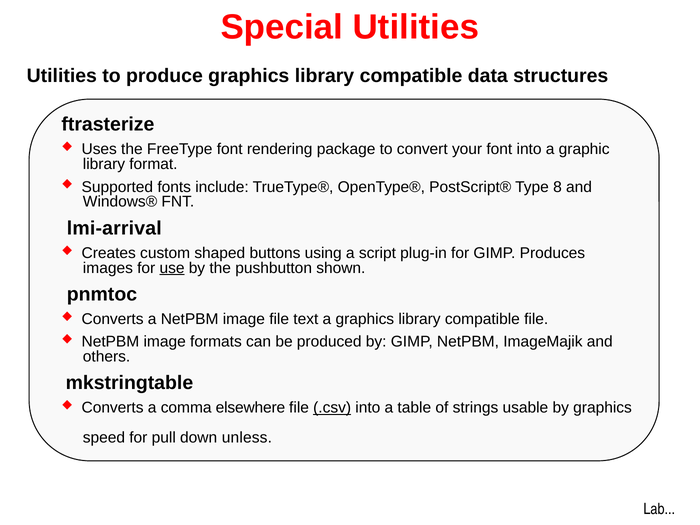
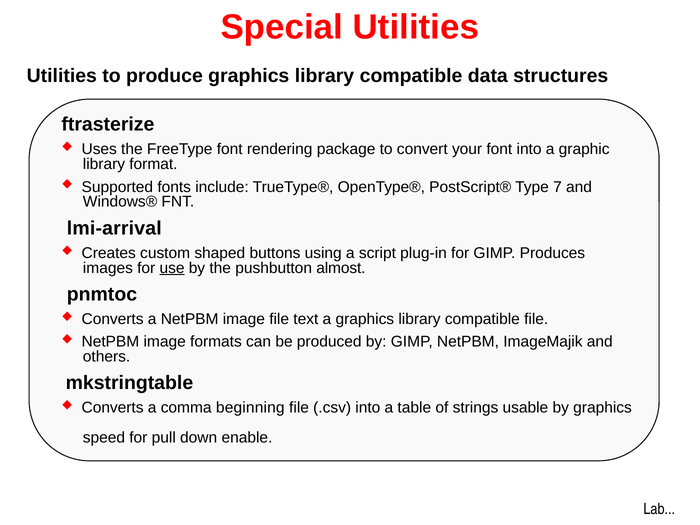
8: 8 -> 7
shown: shown -> almost
elsewhere: elsewhere -> beginning
.csv underline: present -> none
unless: unless -> enable
